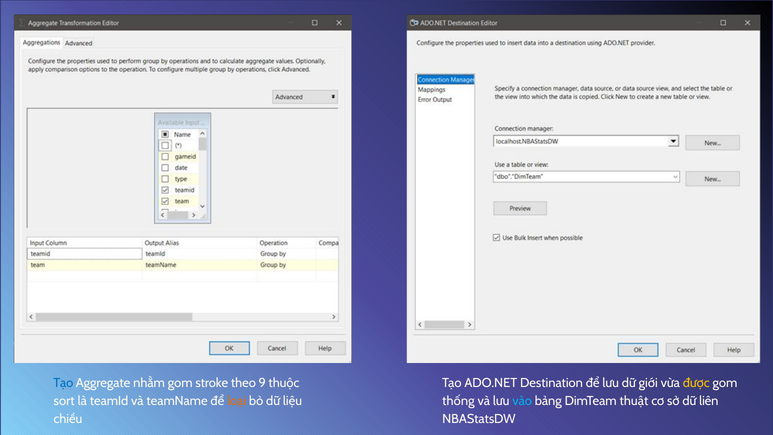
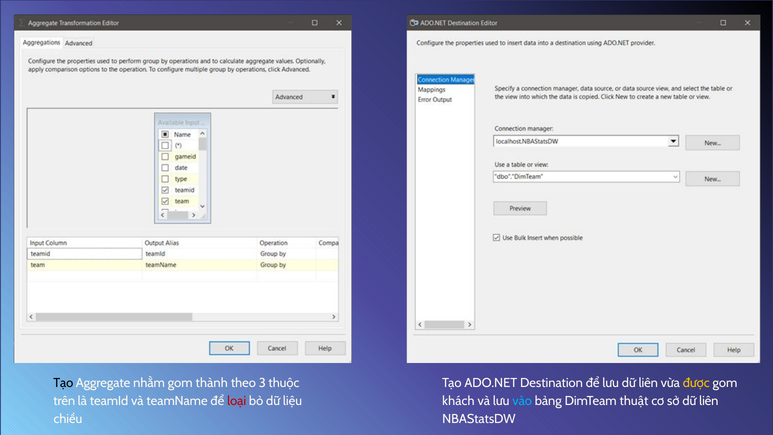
Tạo at (63, 383) colour: blue -> black
stroke: stroke -> thành
9: 9 -> 3
lưu dữ giới: giới -> liên
sort: sort -> trên
loại colour: orange -> red
thống: thống -> khách
